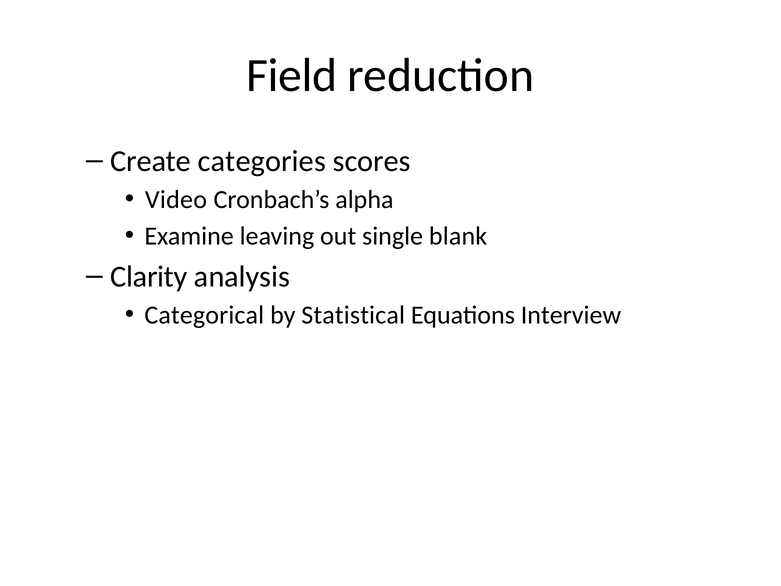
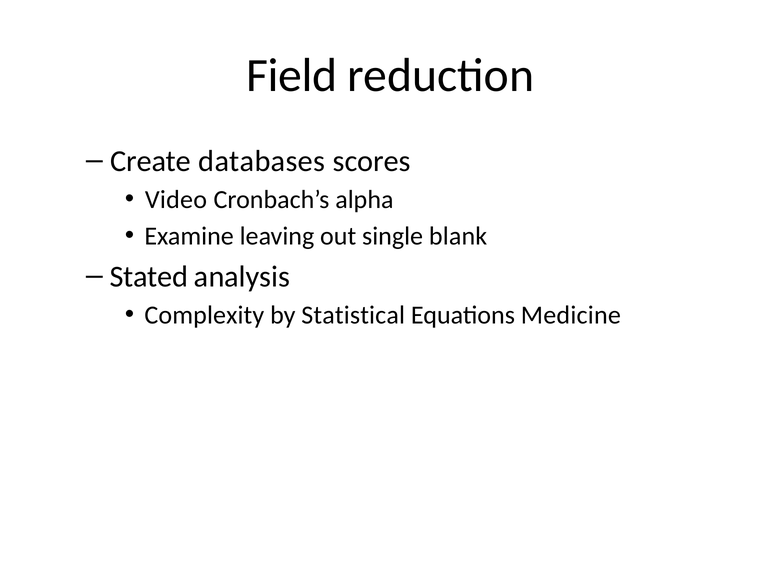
categories: categories -> databases
Clarity: Clarity -> Stated
Categorical: Categorical -> Complexity
Interview: Interview -> Medicine
